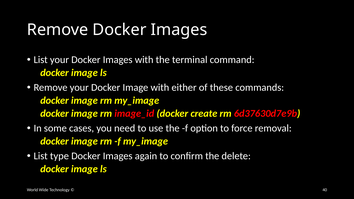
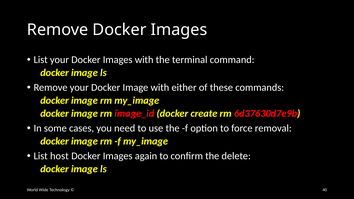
type: type -> host
